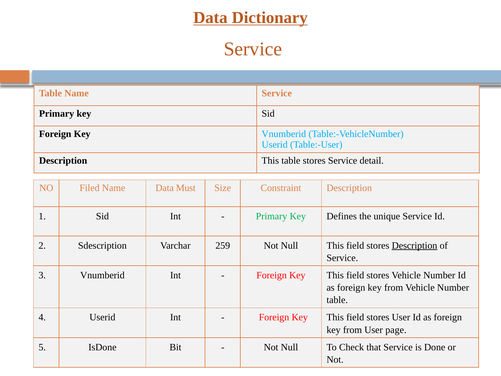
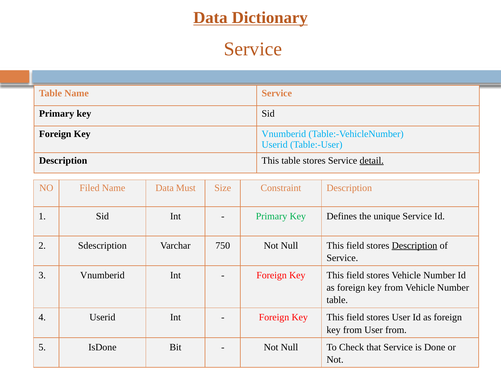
detail underline: none -> present
259: 259 -> 750
User page: page -> from
